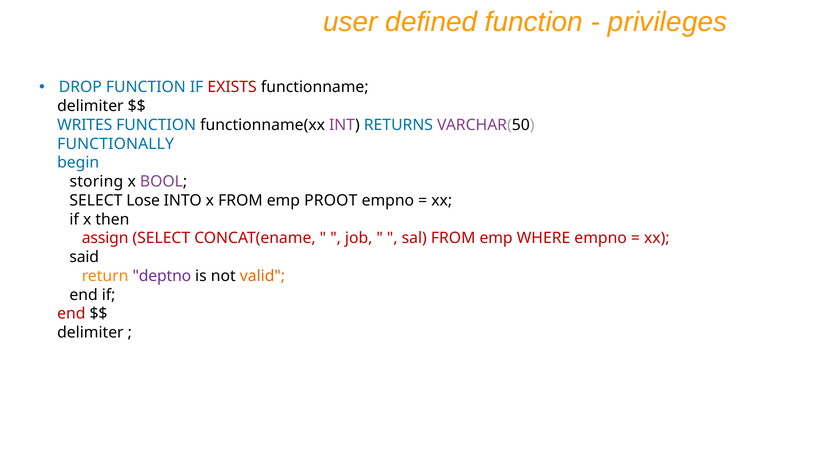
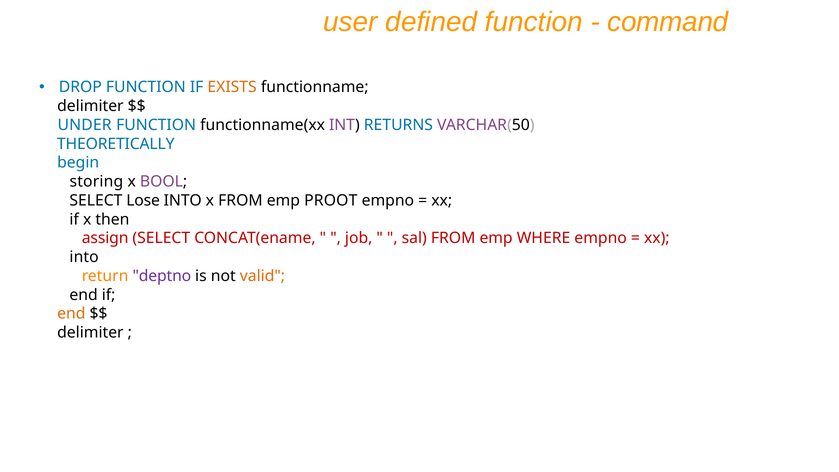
privileges: privileges -> command
EXISTS colour: red -> orange
WRITES: WRITES -> UNDER
FUNCTIONALLY: FUNCTIONALLY -> THEORETICALLY
said at (84, 257): said -> into
end at (71, 314) colour: red -> orange
